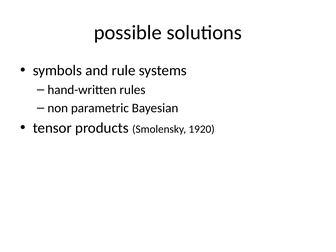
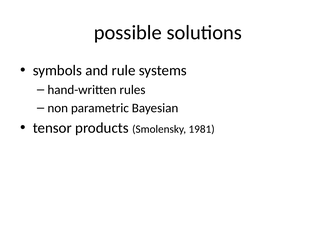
1920: 1920 -> 1981
